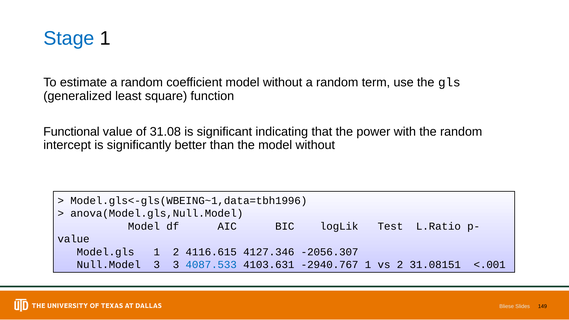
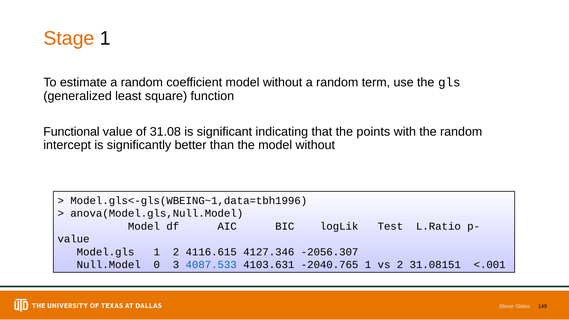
Stage colour: blue -> orange
power: power -> points
Null.Model 3: 3 -> 0
-2940.767: -2940.767 -> -2040.765
